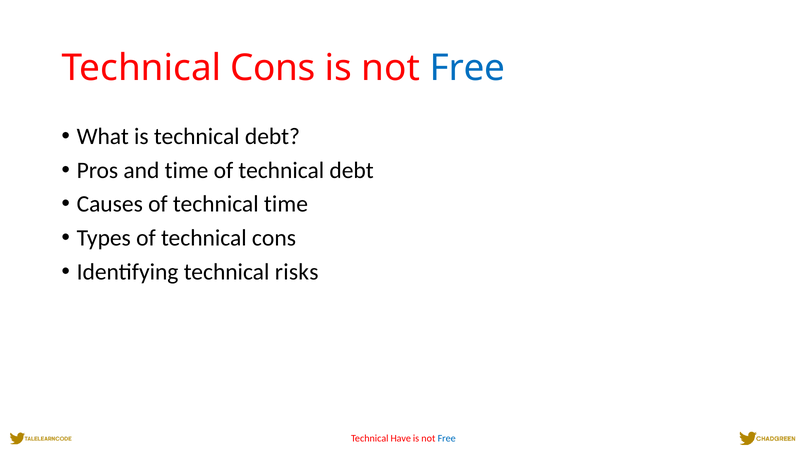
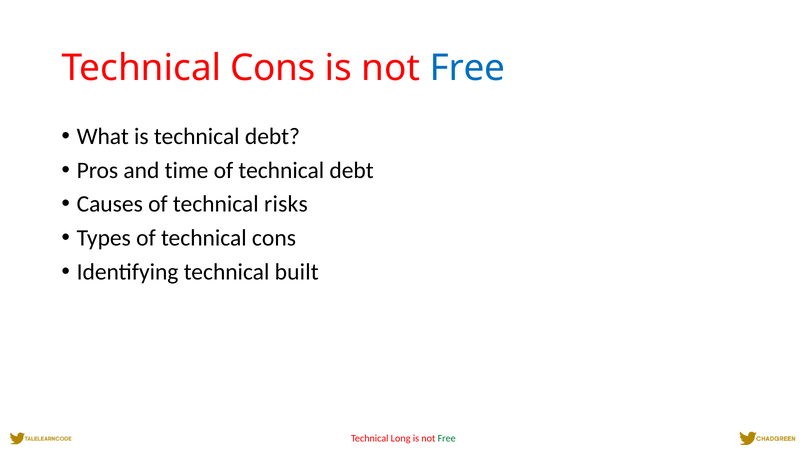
technical time: time -> risks
risks: risks -> built
Have: Have -> Long
Free at (447, 439) colour: blue -> green
